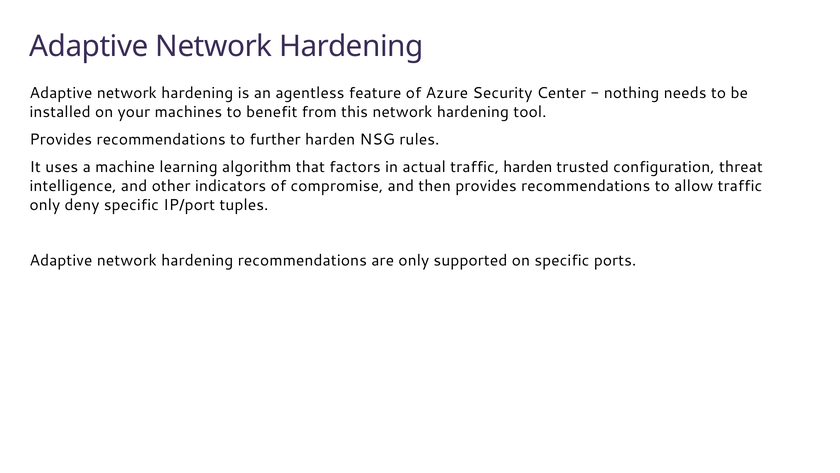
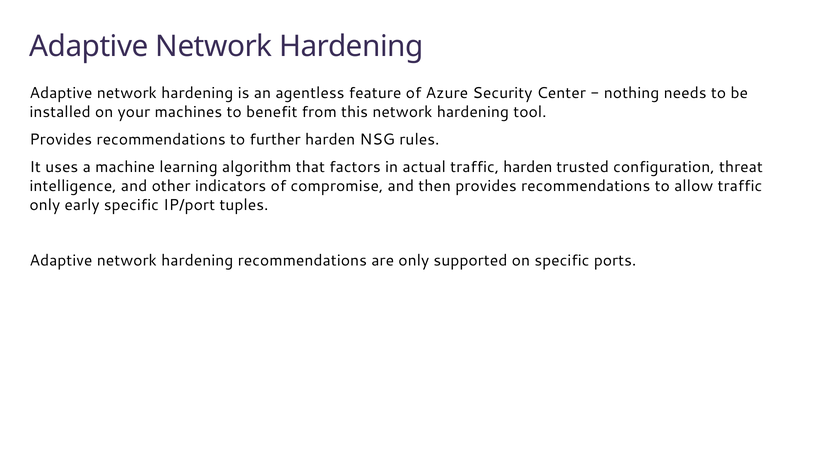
deny: deny -> early
